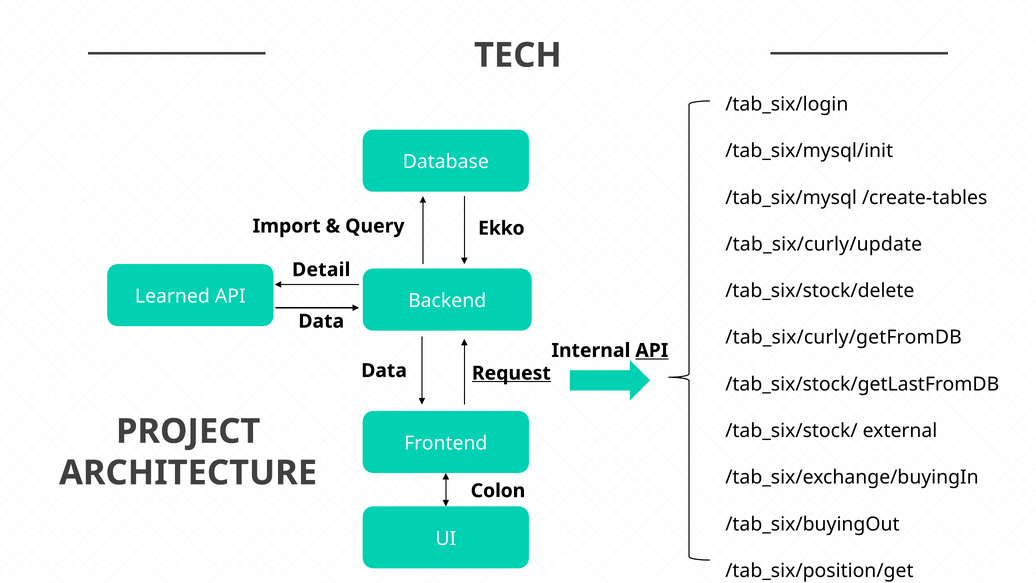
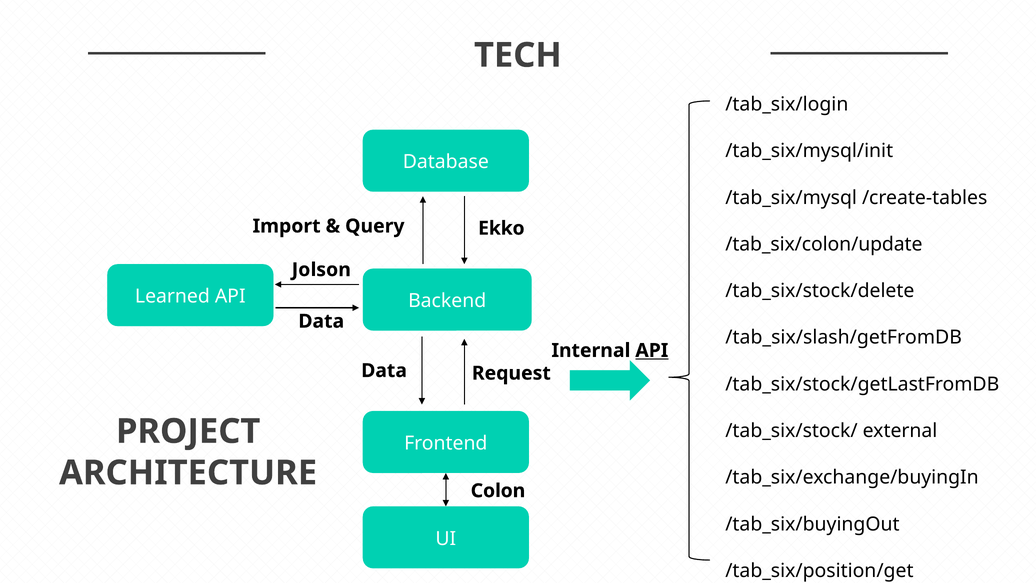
/tab_six/curly/update: /tab_six/curly/update -> /tab_six/colon/update
Detail: Detail -> Jolson
/tab_six/curly/getFromDB: /tab_six/curly/getFromDB -> /tab_six/slash/getFromDB
Request underline: present -> none
